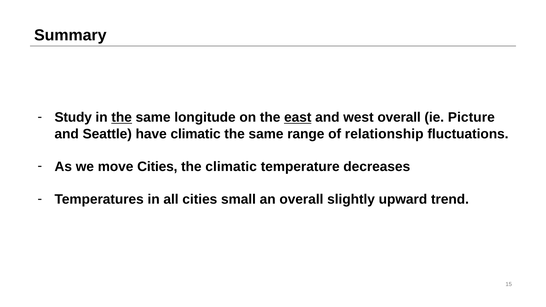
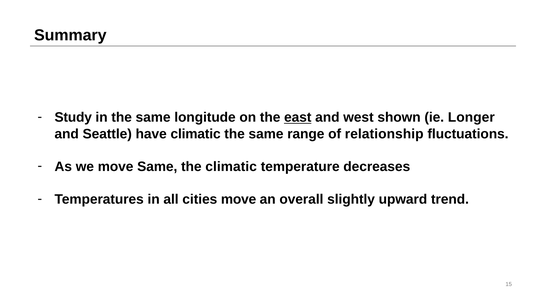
the at (122, 118) underline: present -> none
west overall: overall -> shown
Picture: Picture -> Longer
move Cities: Cities -> Same
cities small: small -> move
